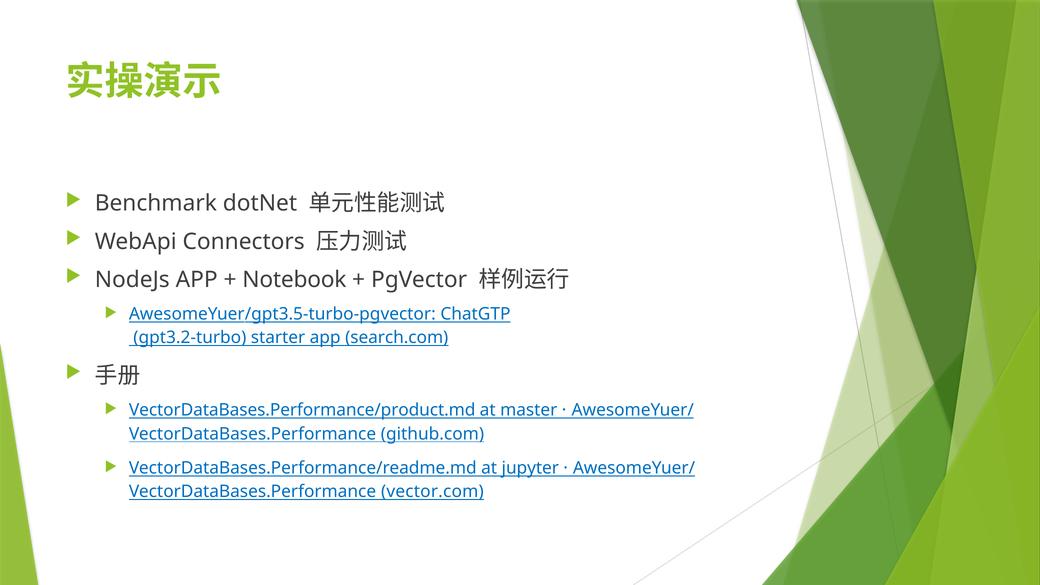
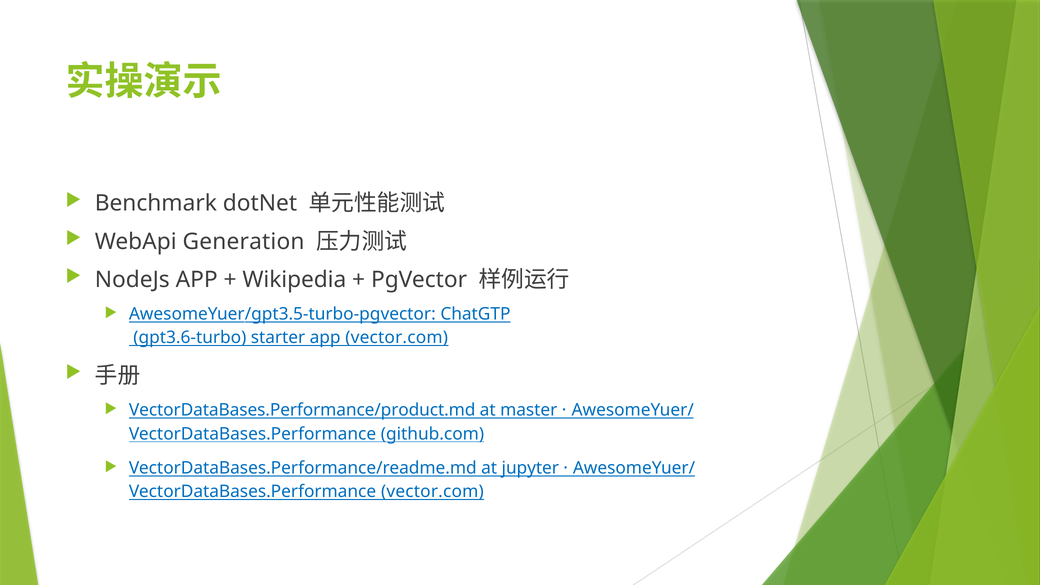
Connectors: Connectors -> Generation
Notebook: Notebook -> Wikipedia
gpt3.2-turbo: gpt3.2-turbo -> gpt3.6-turbo
app search.com: search.com -> vector.com
